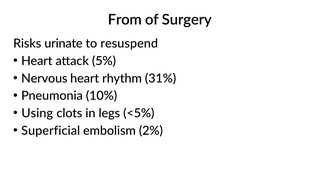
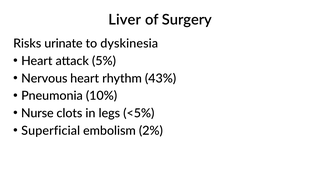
From: From -> Liver
resuspend: resuspend -> dyskinesia
31%: 31% -> 43%
Using: Using -> Nurse
